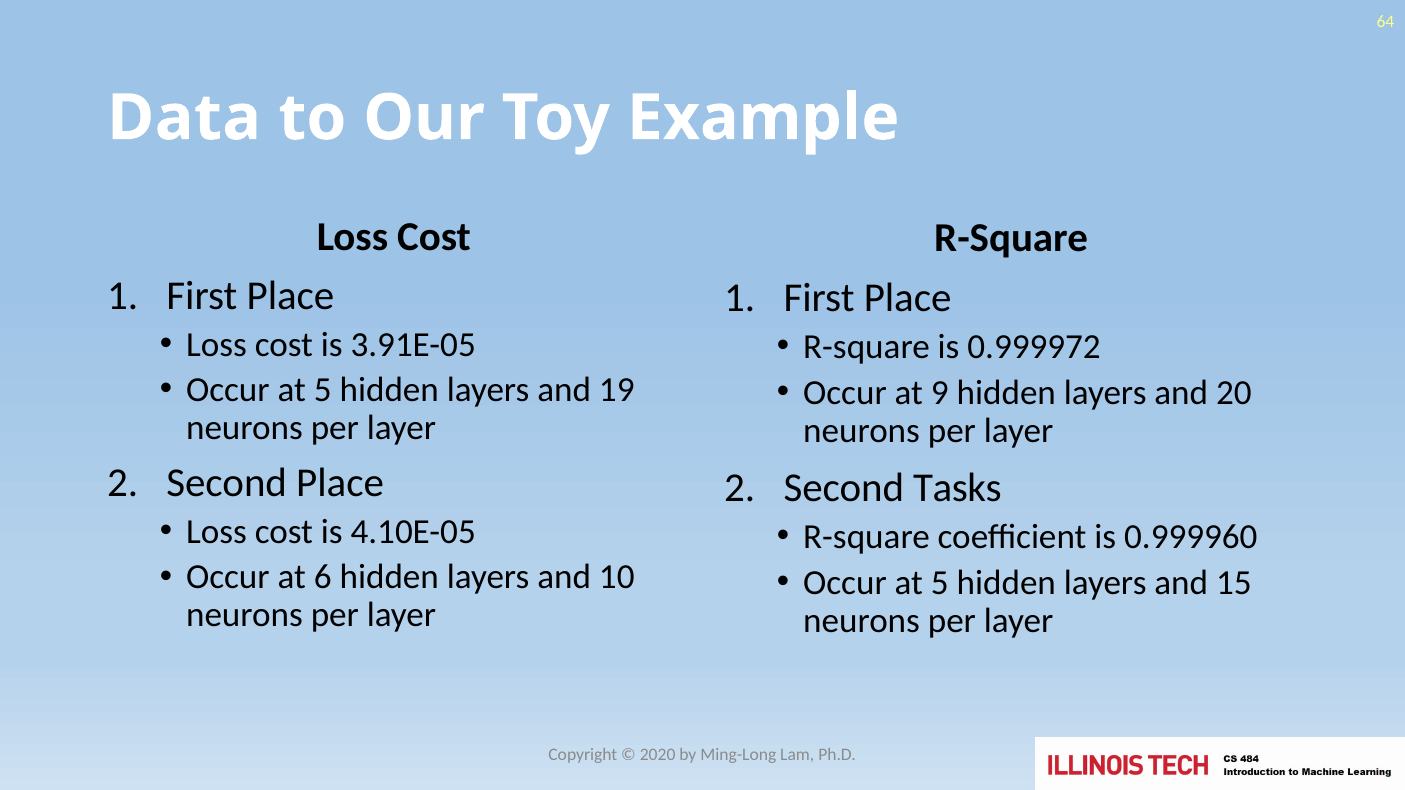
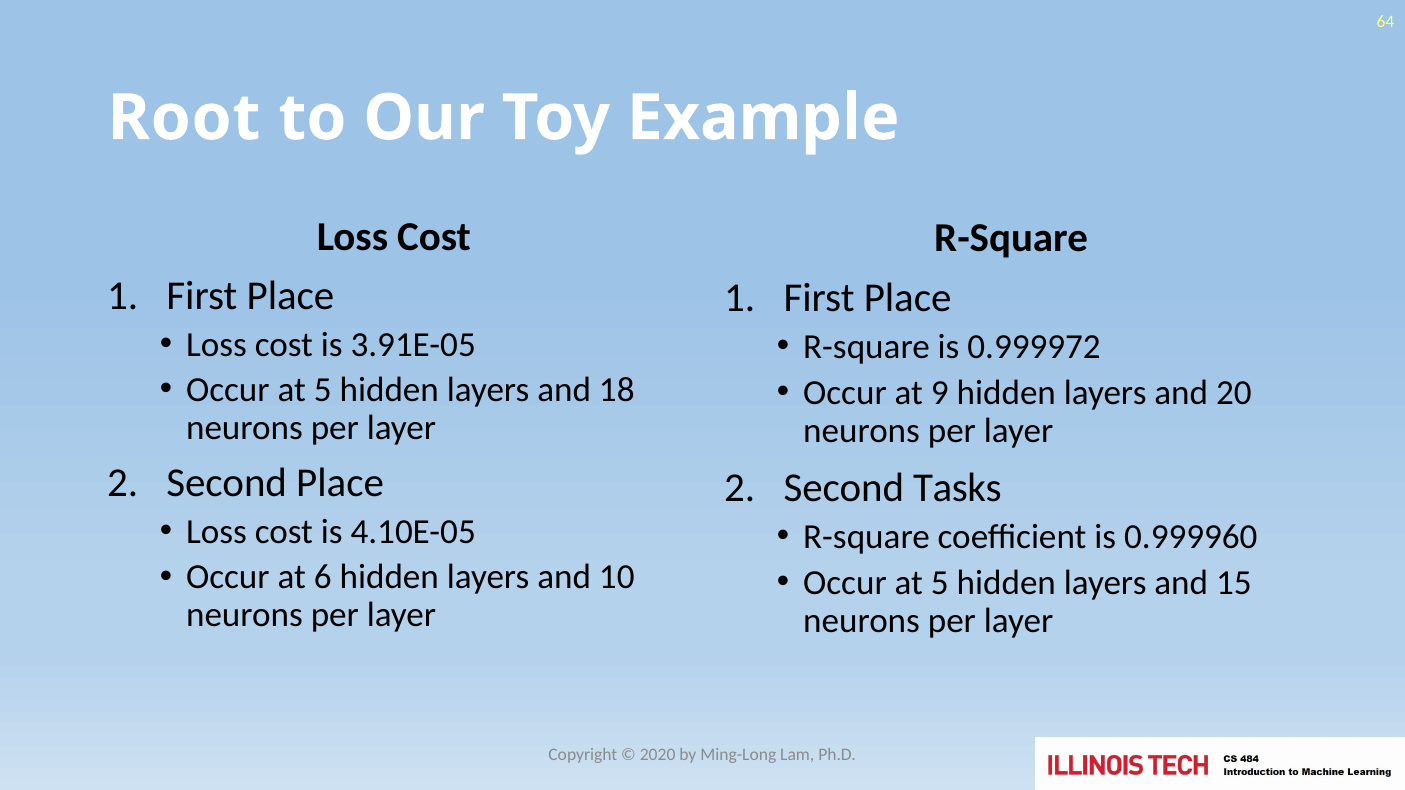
Data: Data -> Root
19: 19 -> 18
